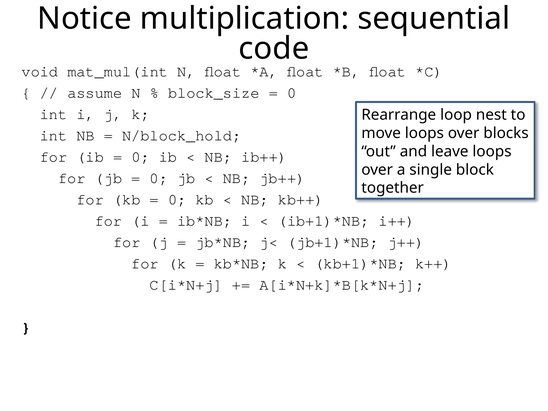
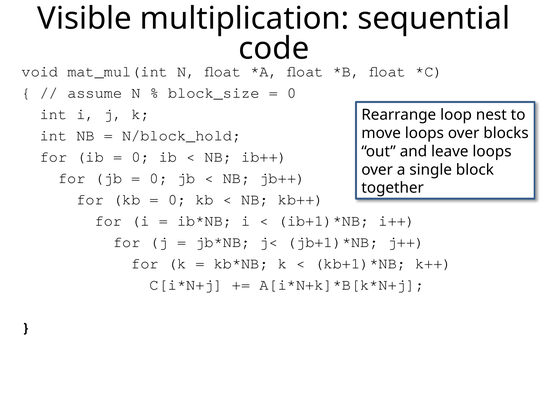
Notice: Notice -> Visible
